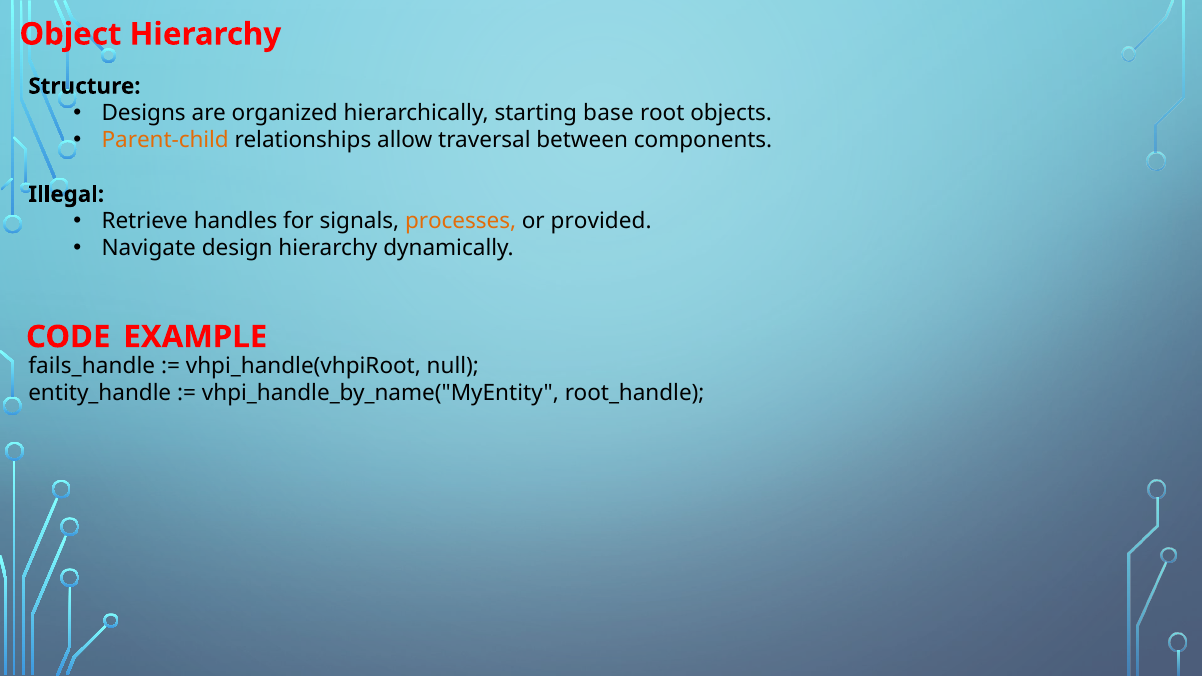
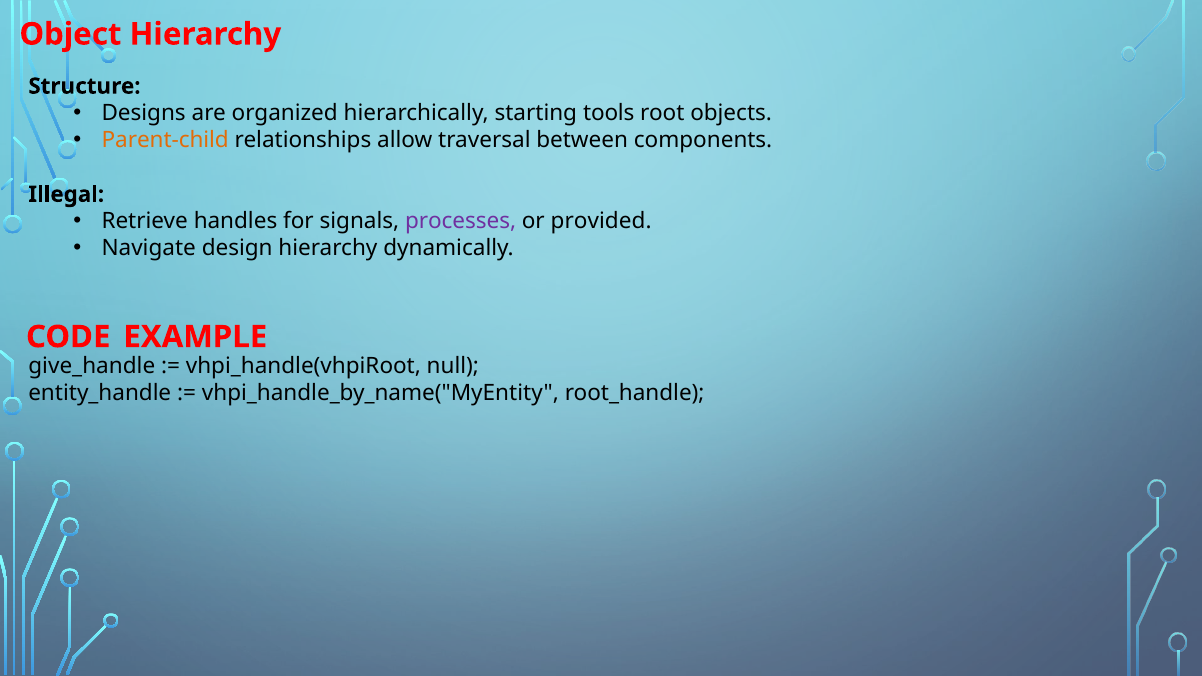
base: base -> tools
processes colour: orange -> purple
fails_handle: fails_handle -> give_handle
